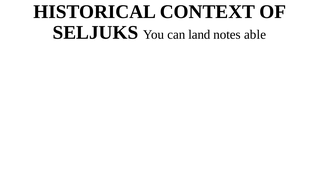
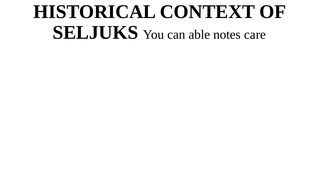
land: land -> able
able: able -> care
